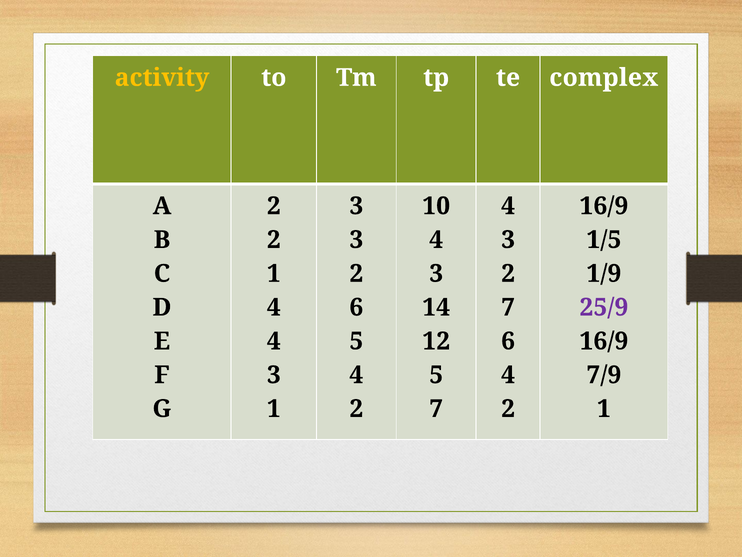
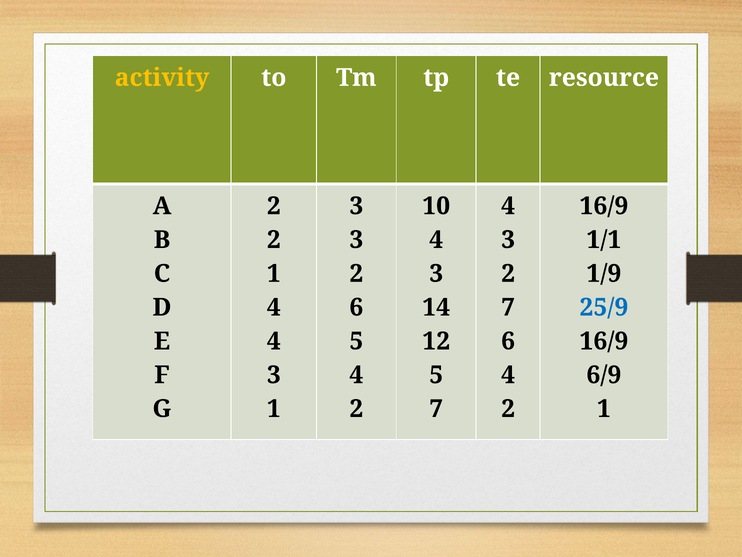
complex: complex -> resource
1/5: 1/5 -> 1/1
25/9 colour: purple -> blue
7/9: 7/9 -> 6/9
